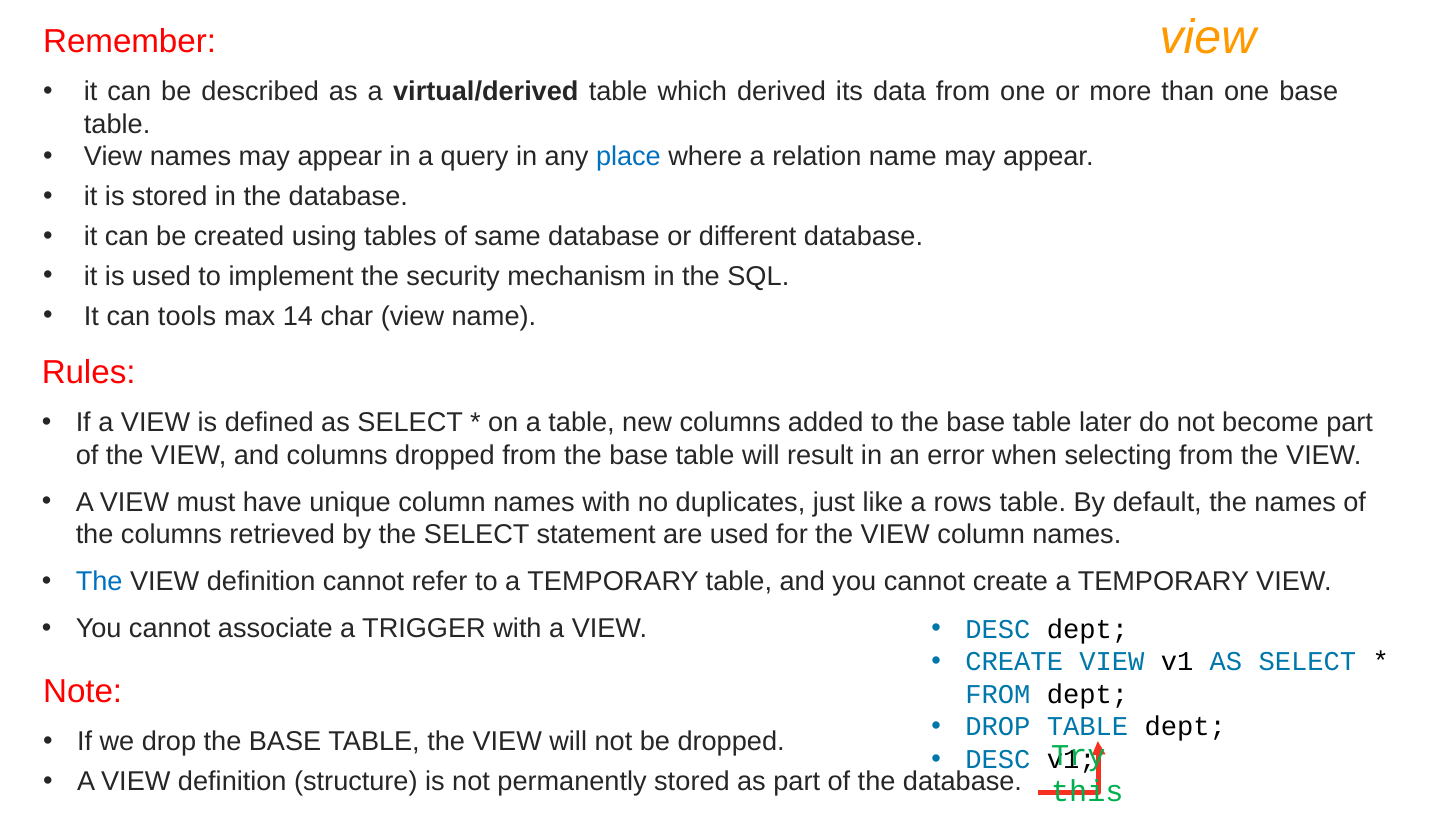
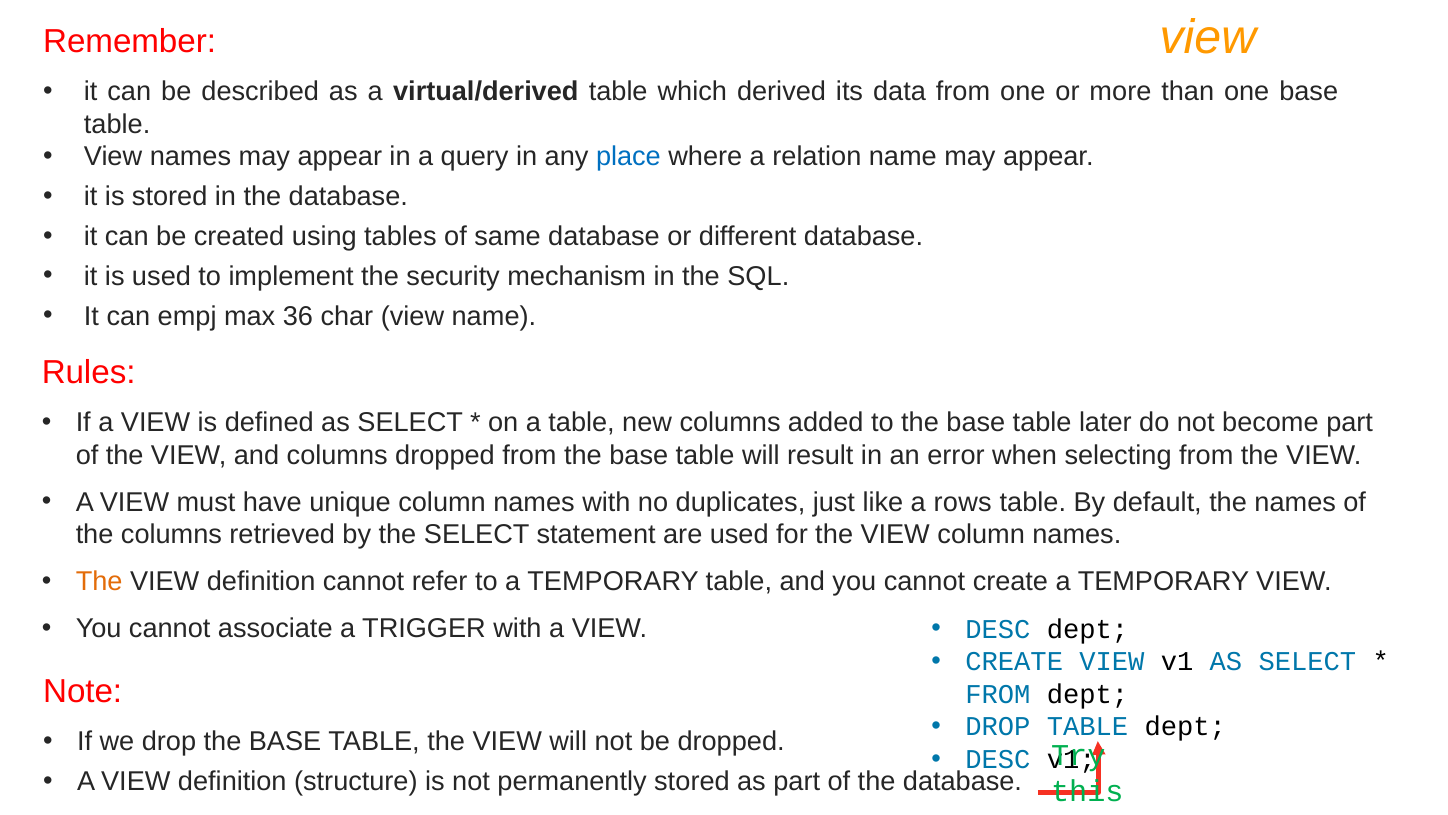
tools: tools -> empj
14: 14 -> 36
The at (99, 582) colour: blue -> orange
